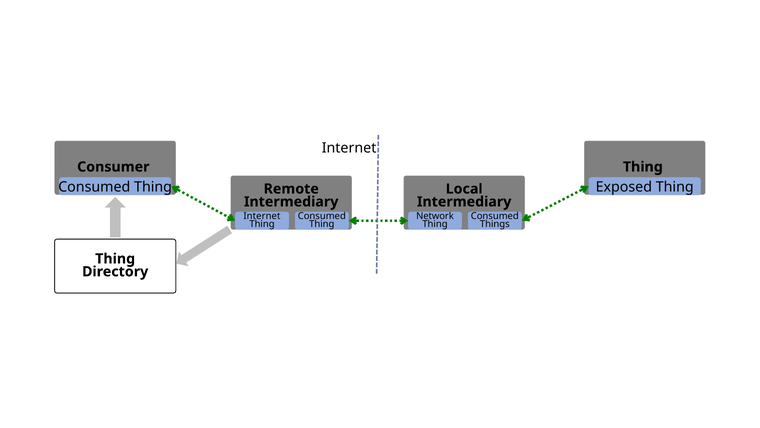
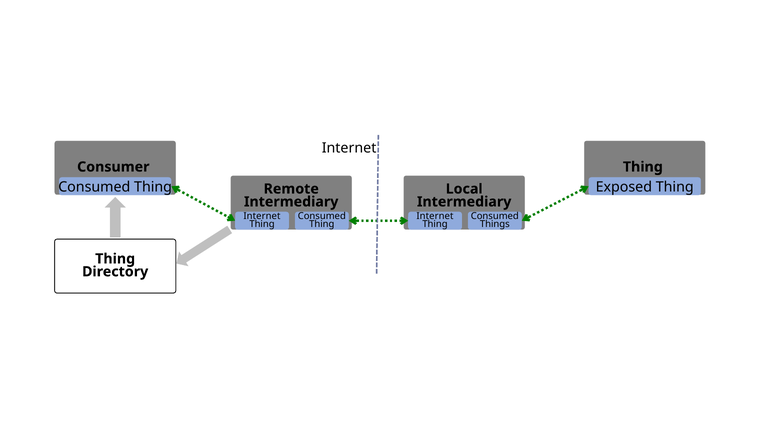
Network at (435, 216): Network -> Internet
